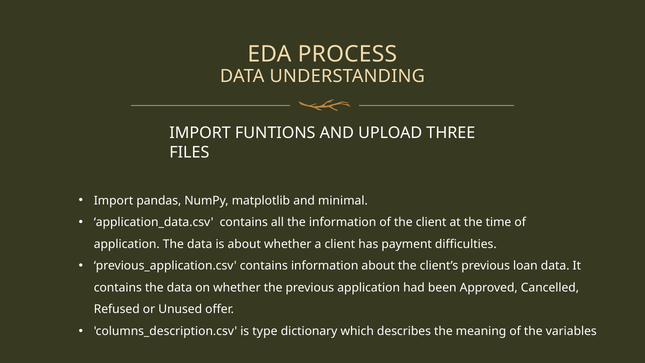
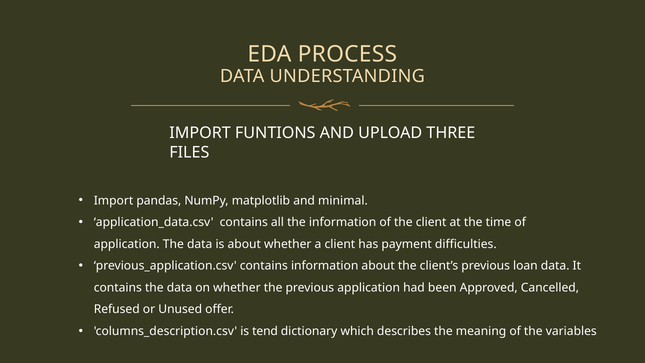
type: type -> tend
